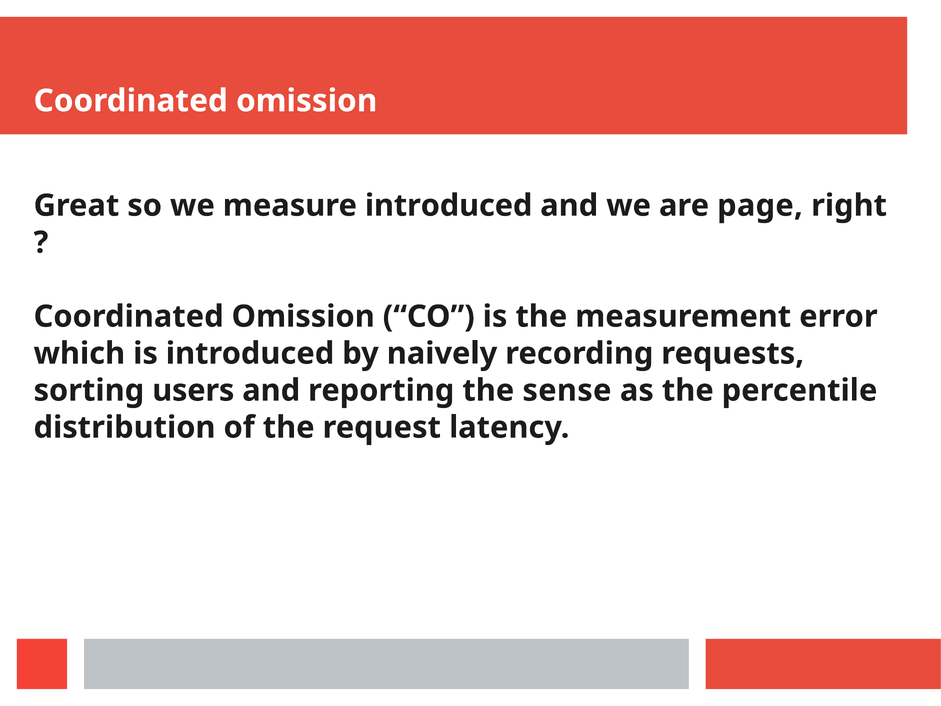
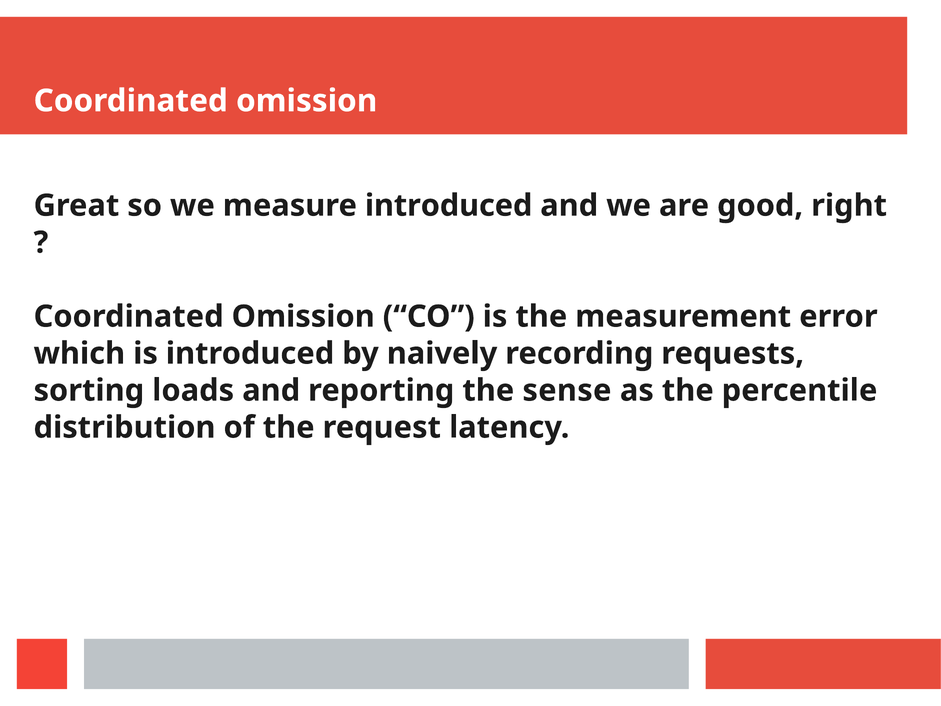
page: page -> good
users: users -> loads
